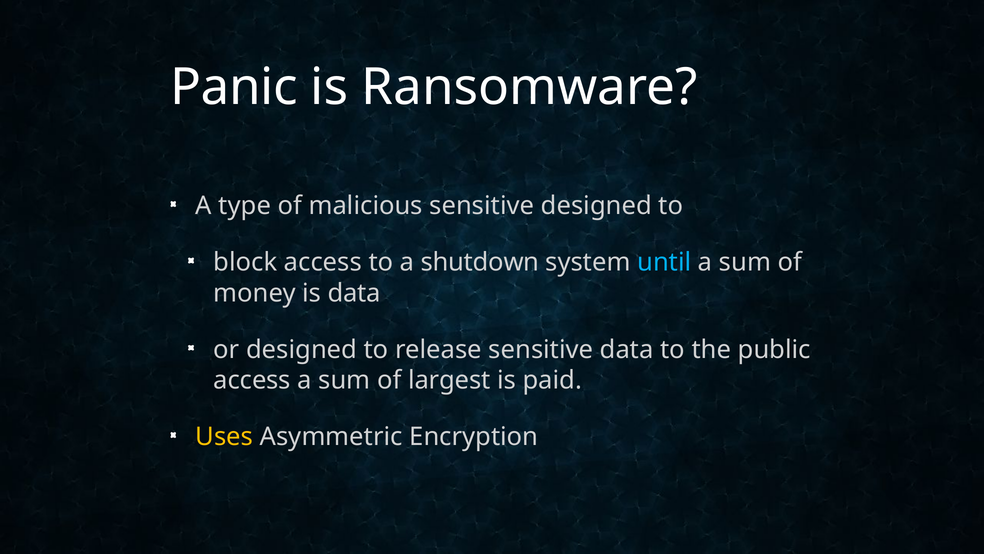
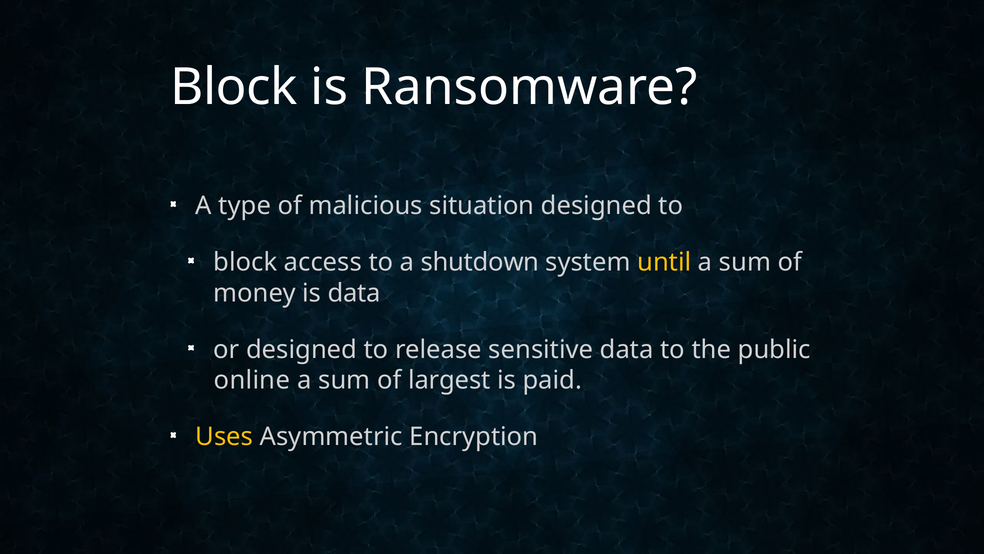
Panic at (234, 87): Panic -> Block
malicious sensitive: sensitive -> situation
until colour: light blue -> yellow
access at (252, 380): access -> online
